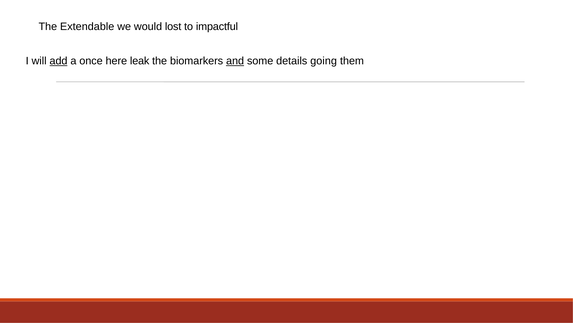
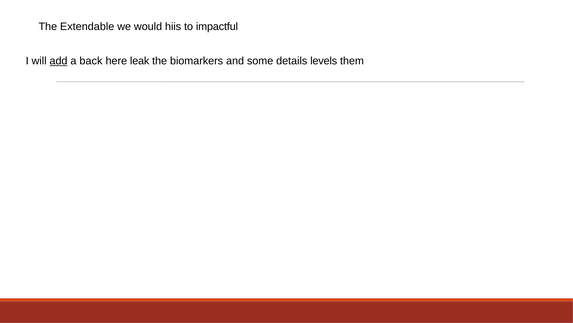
lost: lost -> hiis
once: once -> back
and underline: present -> none
going: going -> levels
